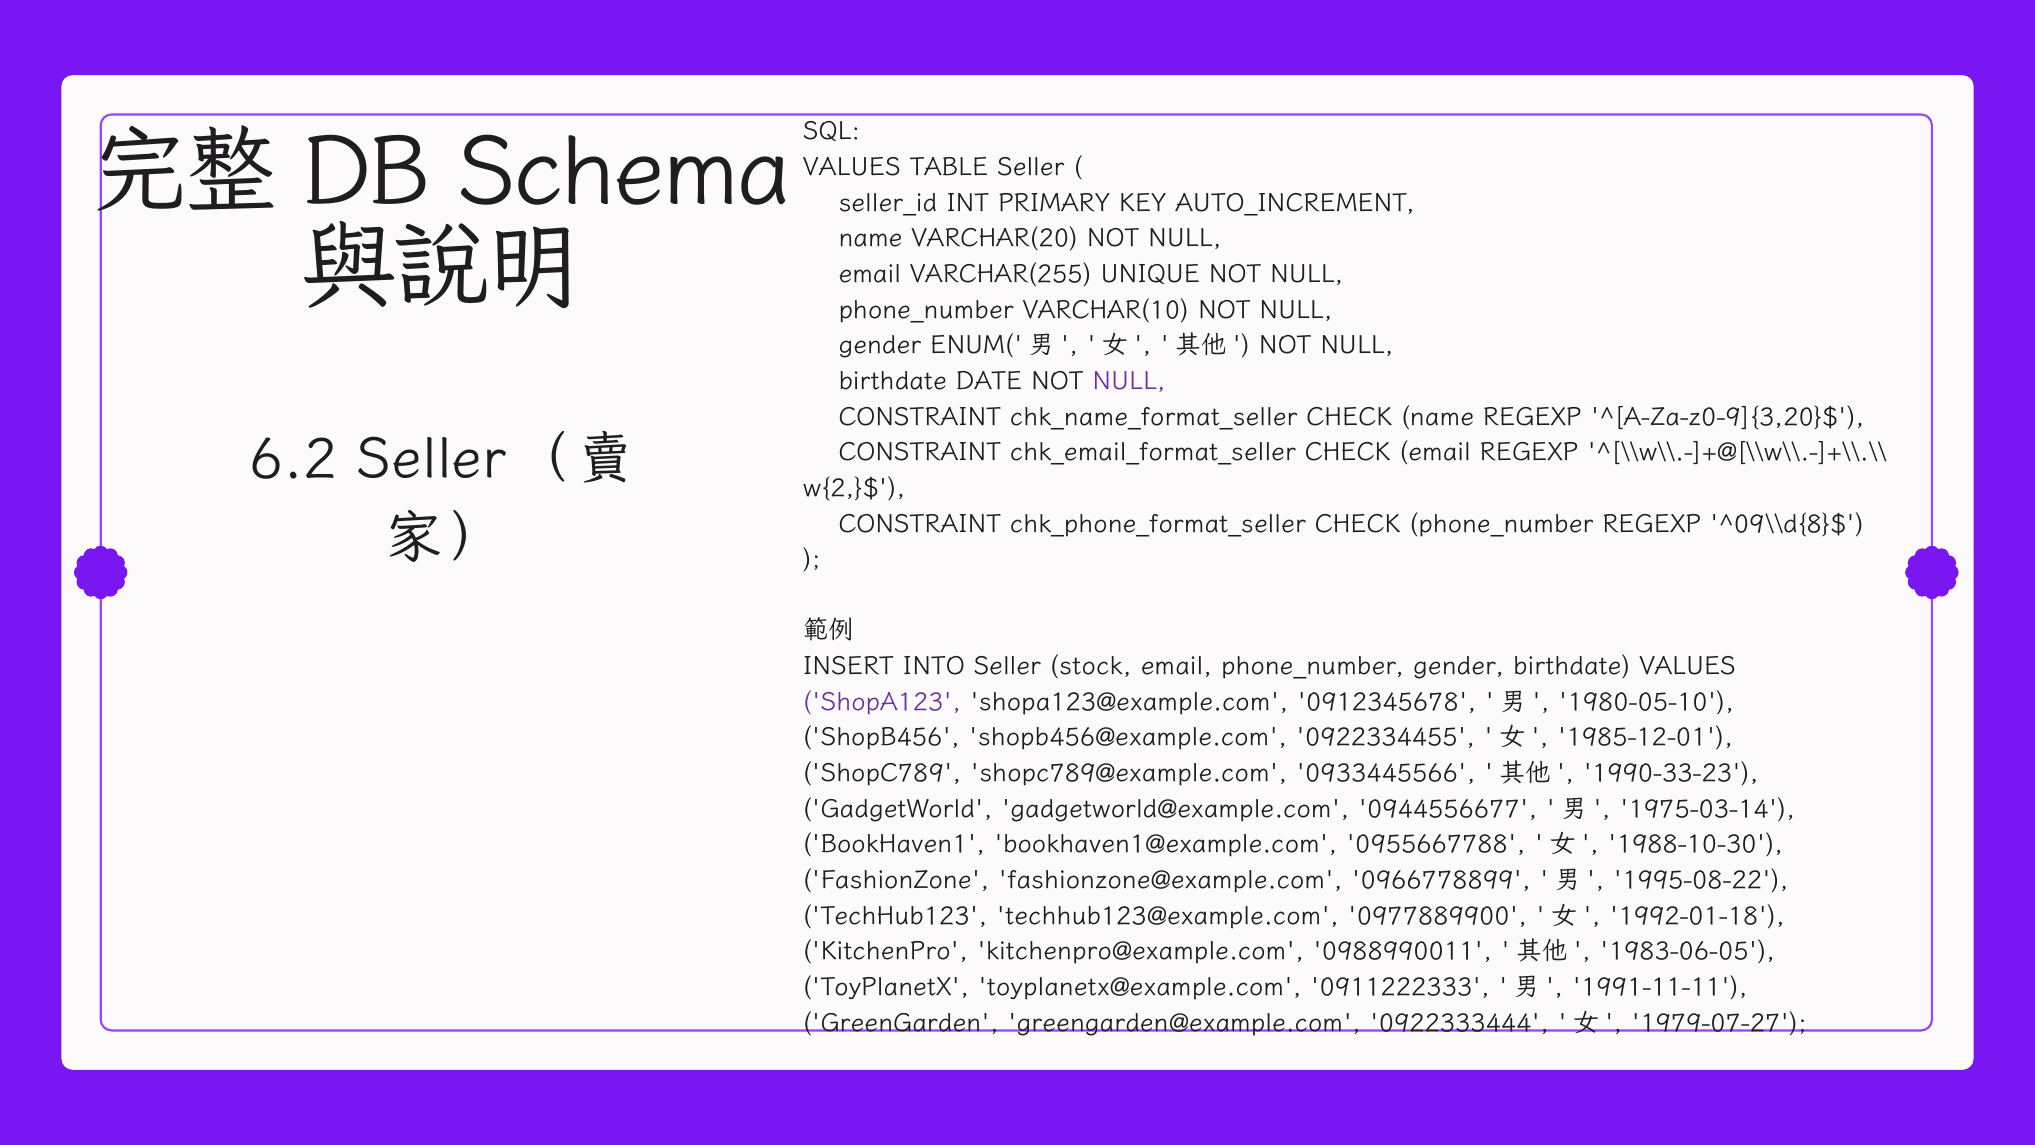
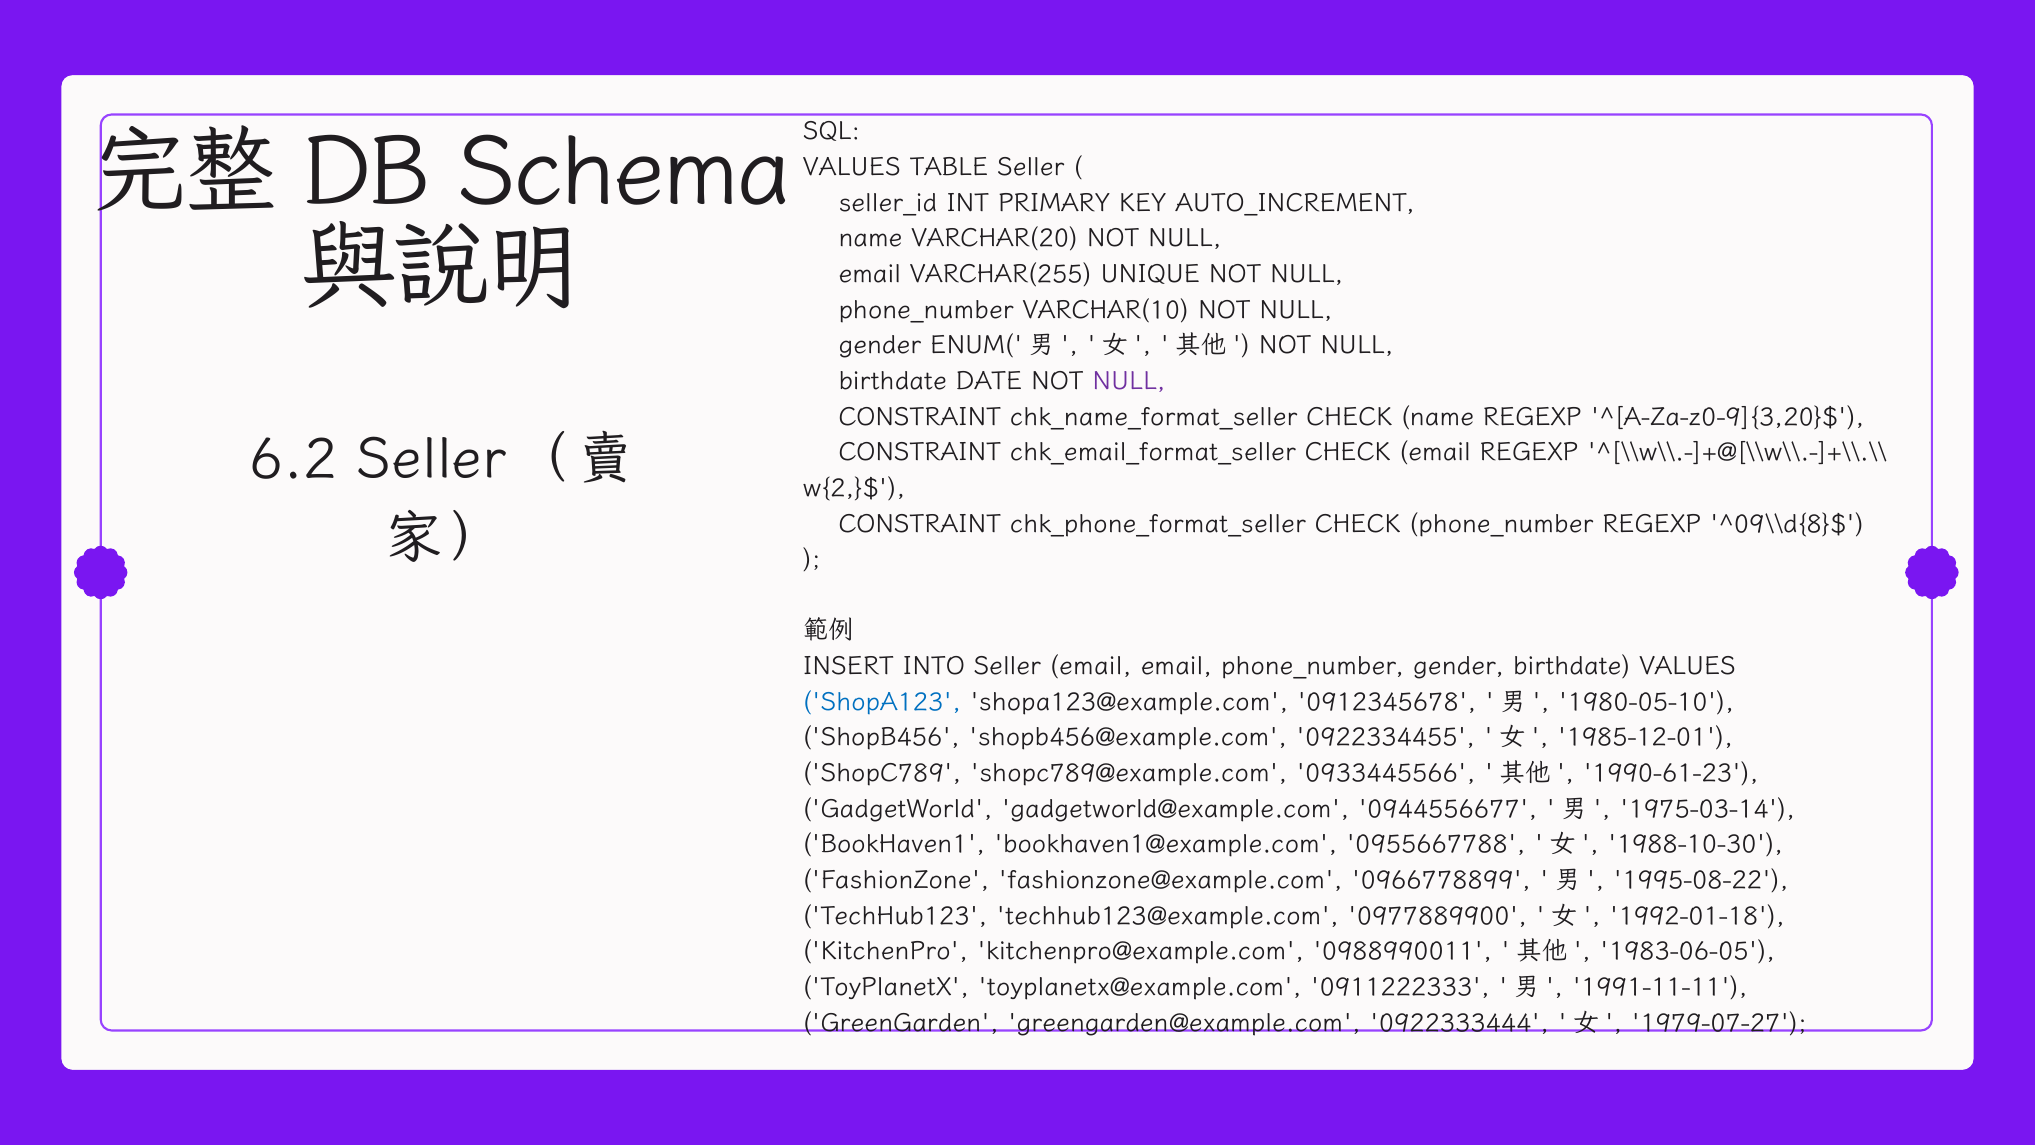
Seller stock: stock -> email
ShopA123 colour: purple -> blue
1990-33-23: 1990-33-23 -> 1990-61-23
